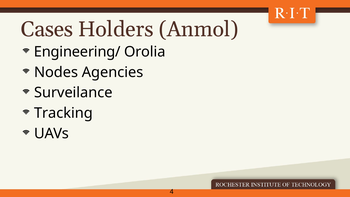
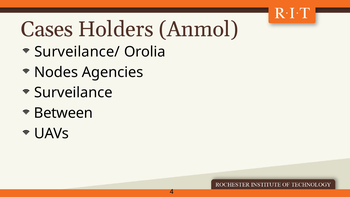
Engineering/: Engineering/ -> Surveilance/
Tracking: Tracking -> Between
